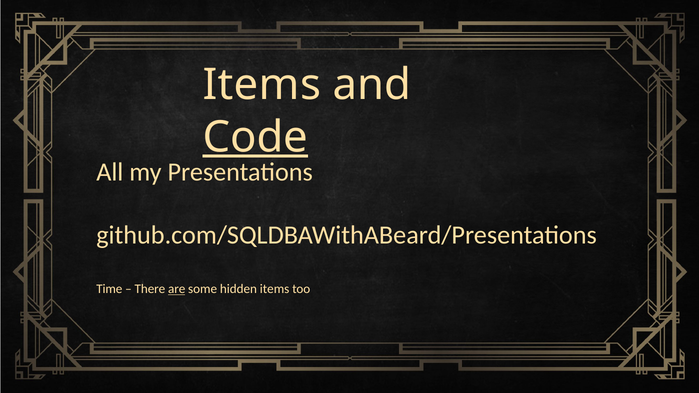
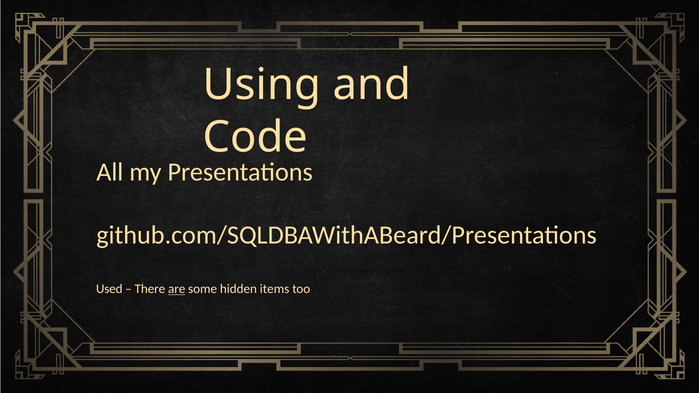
Items at (262, 85): Items -> Using
Code underline: present -> none
Time: Time -> Used
